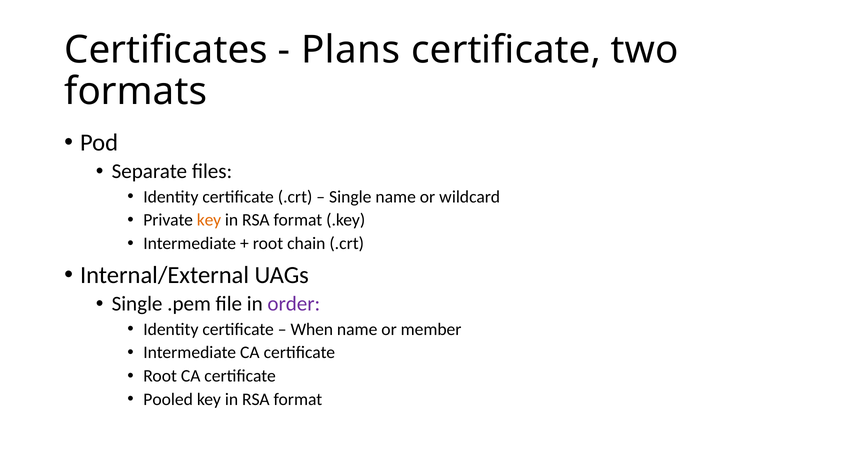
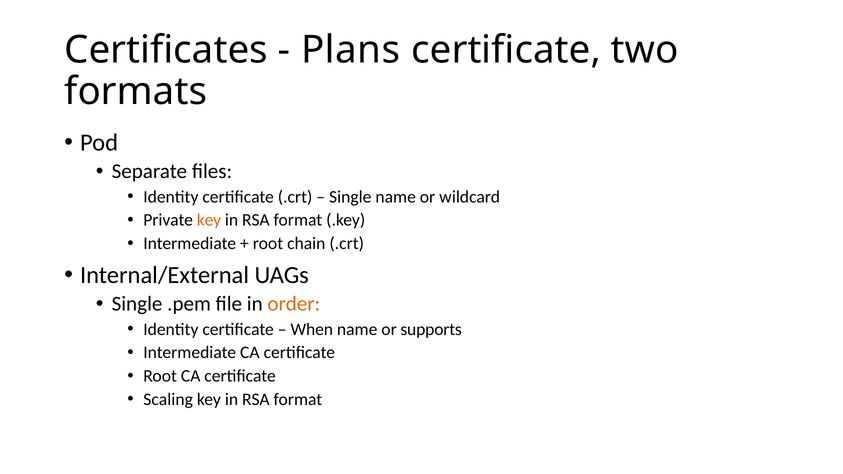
order colour: purple -> orange
member: member -> supports
Pooled: Pooled -> Scaling
